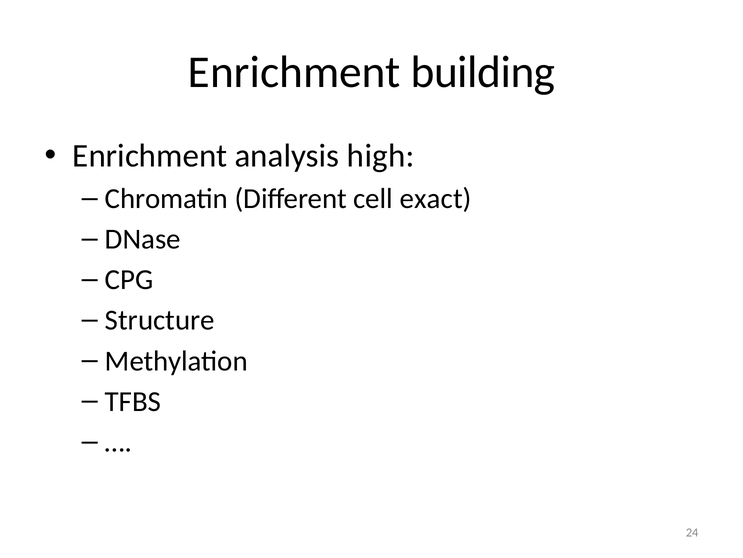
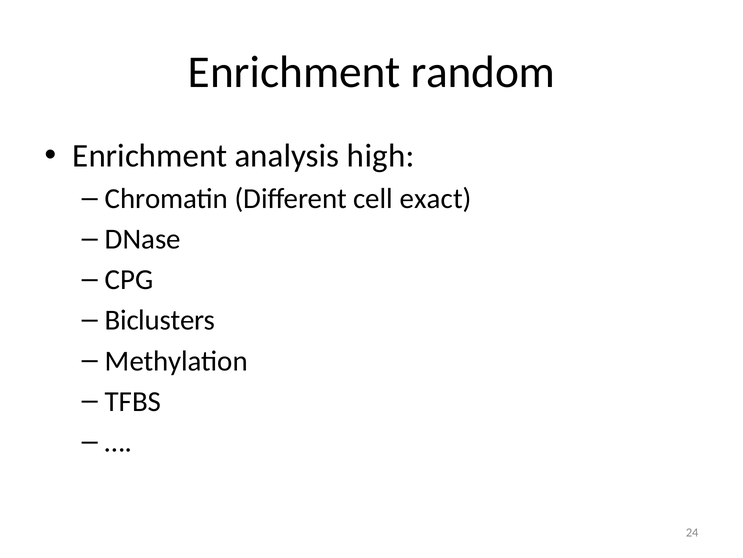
building: building -> random
Structure: Structure -> Biclusters
